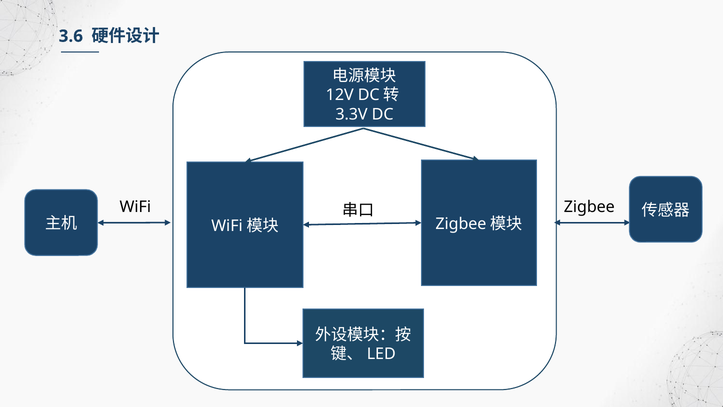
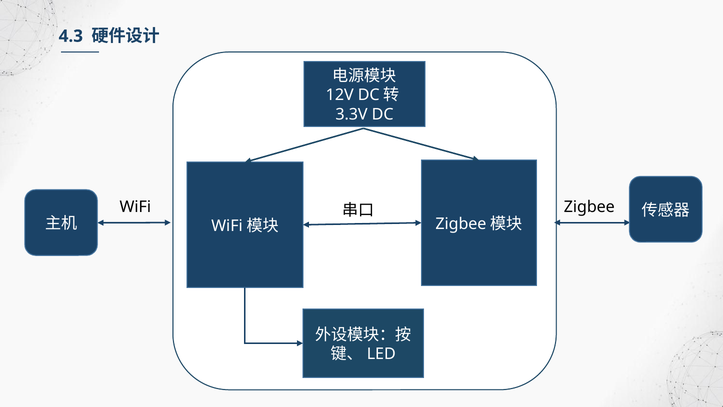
3.6: 3.6 -> 4.3
